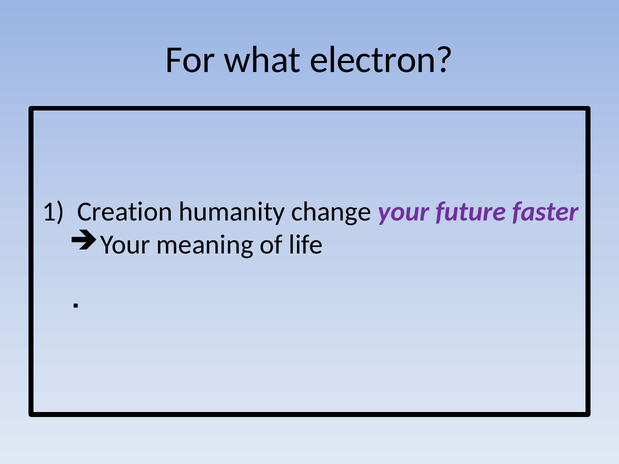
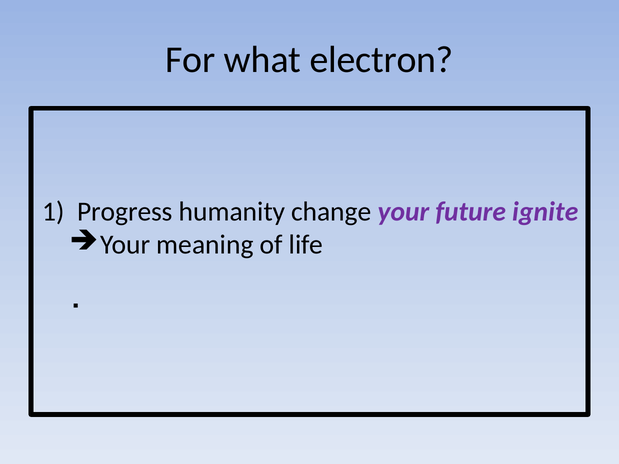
Creation: Creation -> Progress
faster: faster -> ignite
